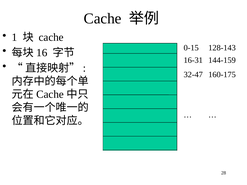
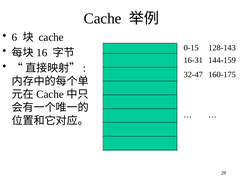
1: 1 -> 6
